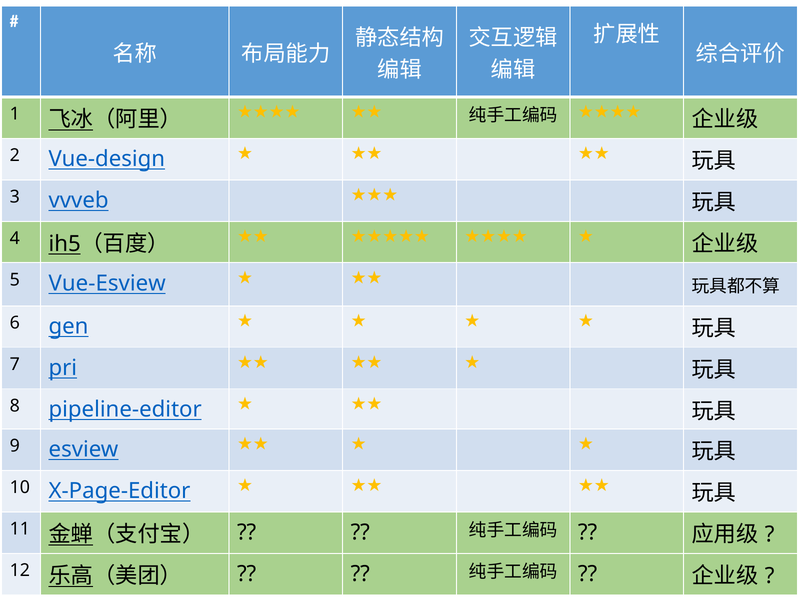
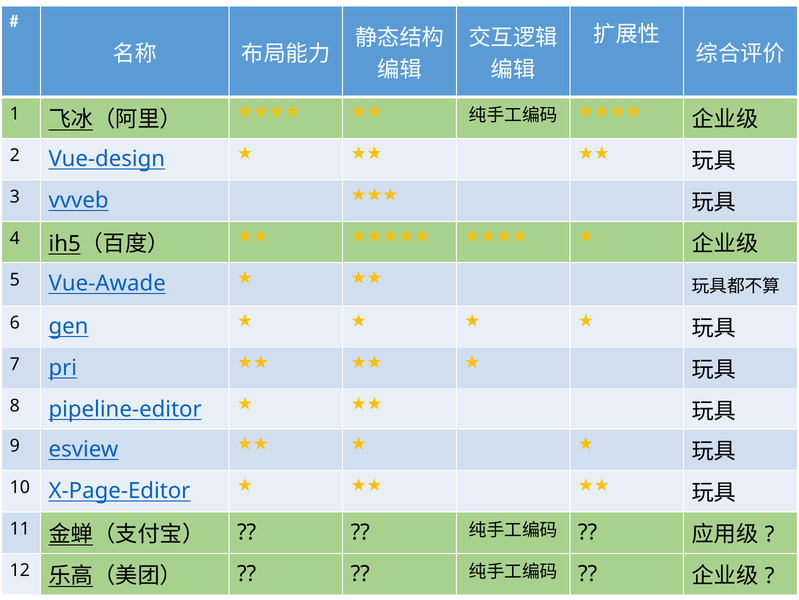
Vue-Esview: Vue-Esview -> Vue-Awade
